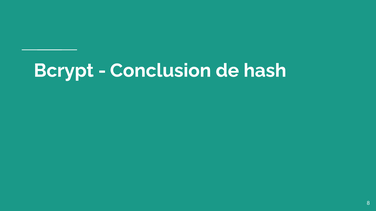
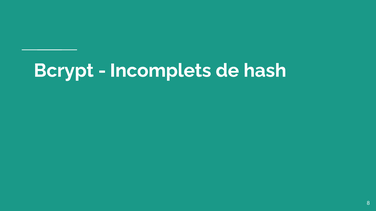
Conclusion: Conclusion -> Incomplets
